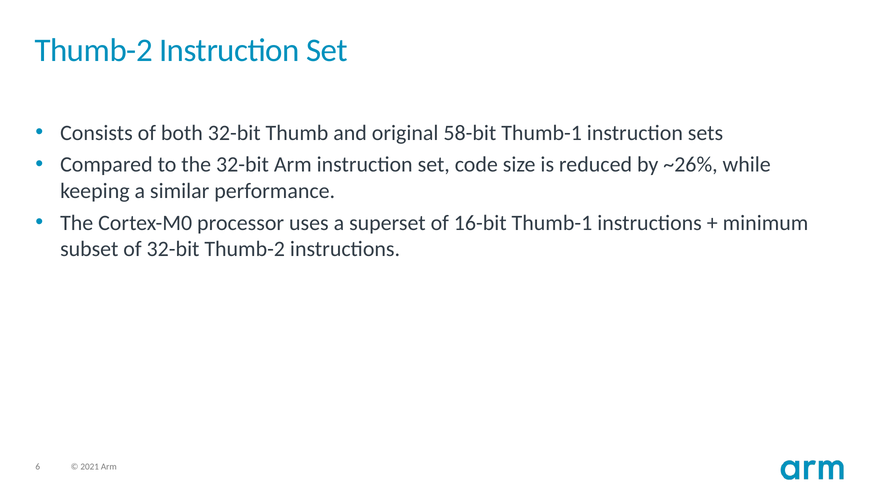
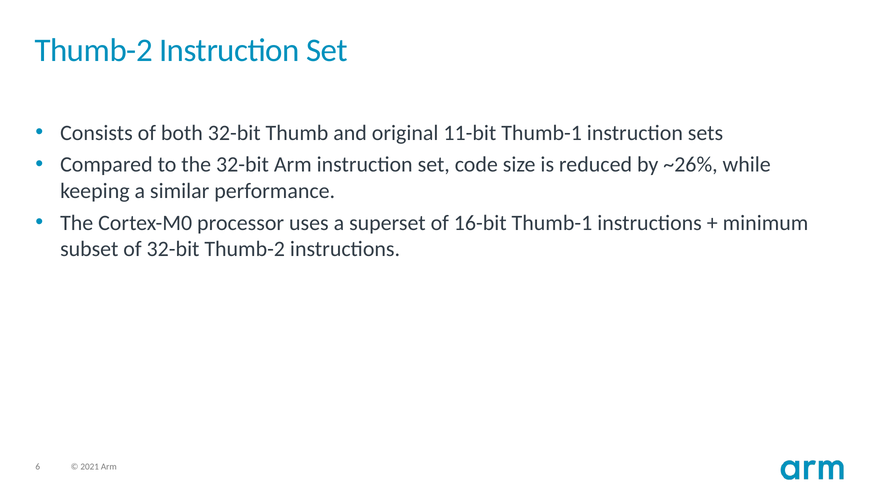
58-bit: 58-bit -> 11-bit
